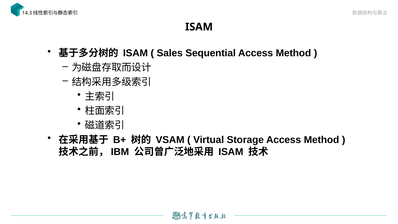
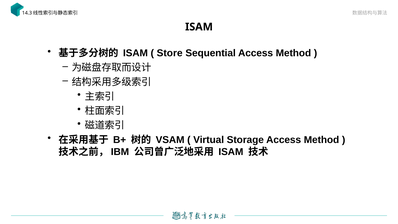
Sales: Sales -> Store
